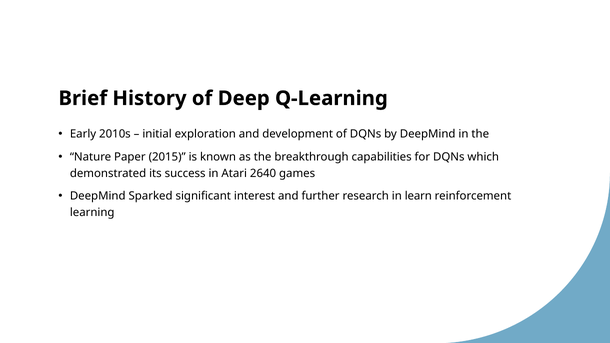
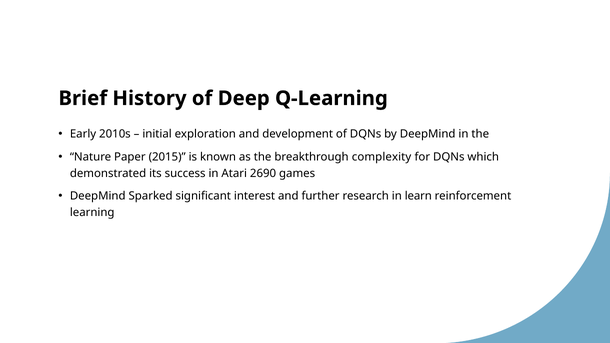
capabilities: capabilities -> complexity
2640: 2640 -> 2690
